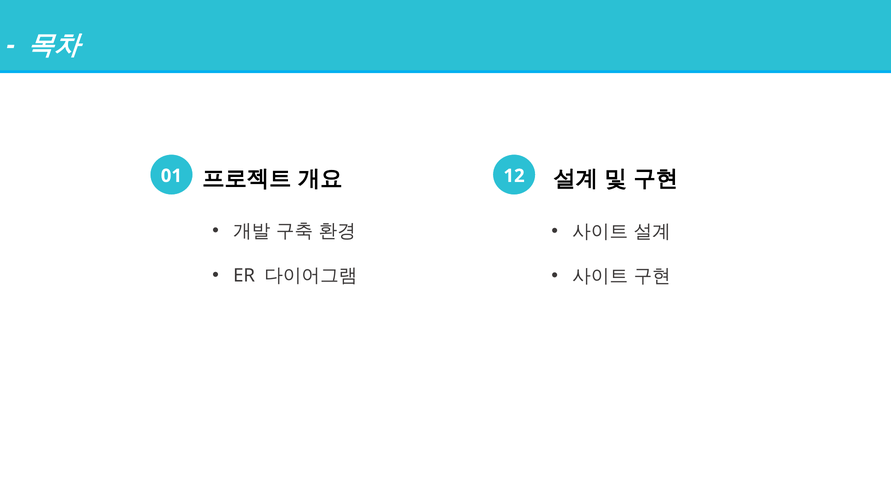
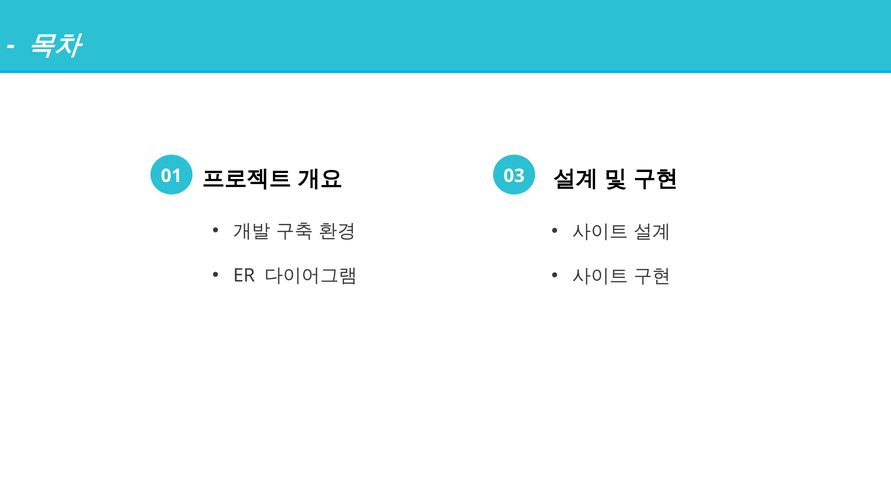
12: 12 -> 03
